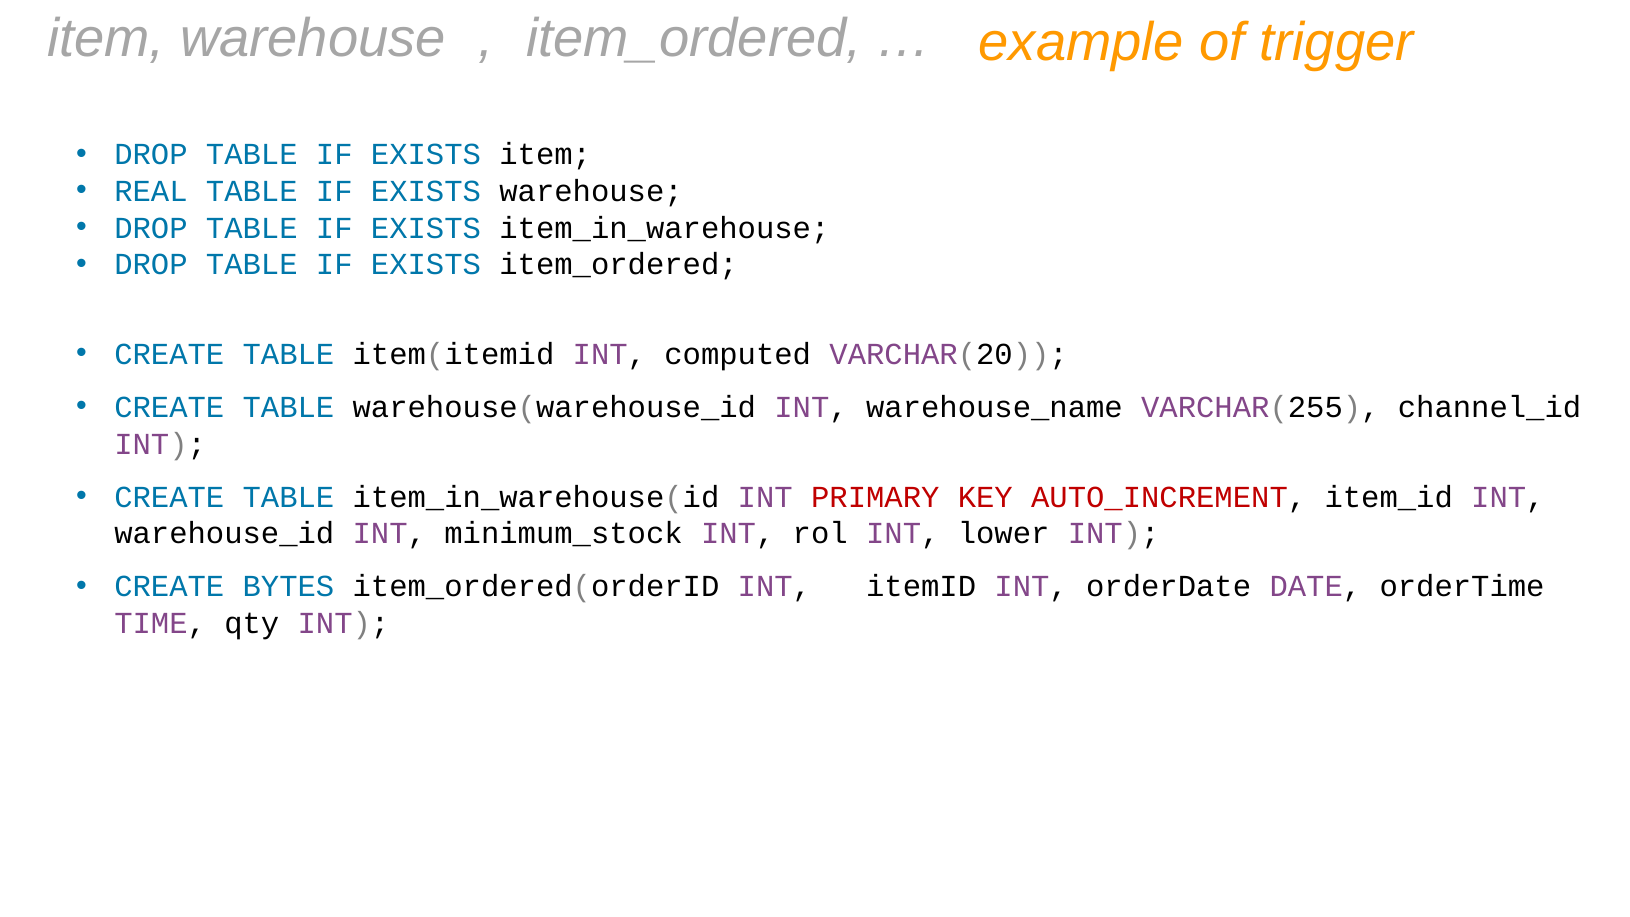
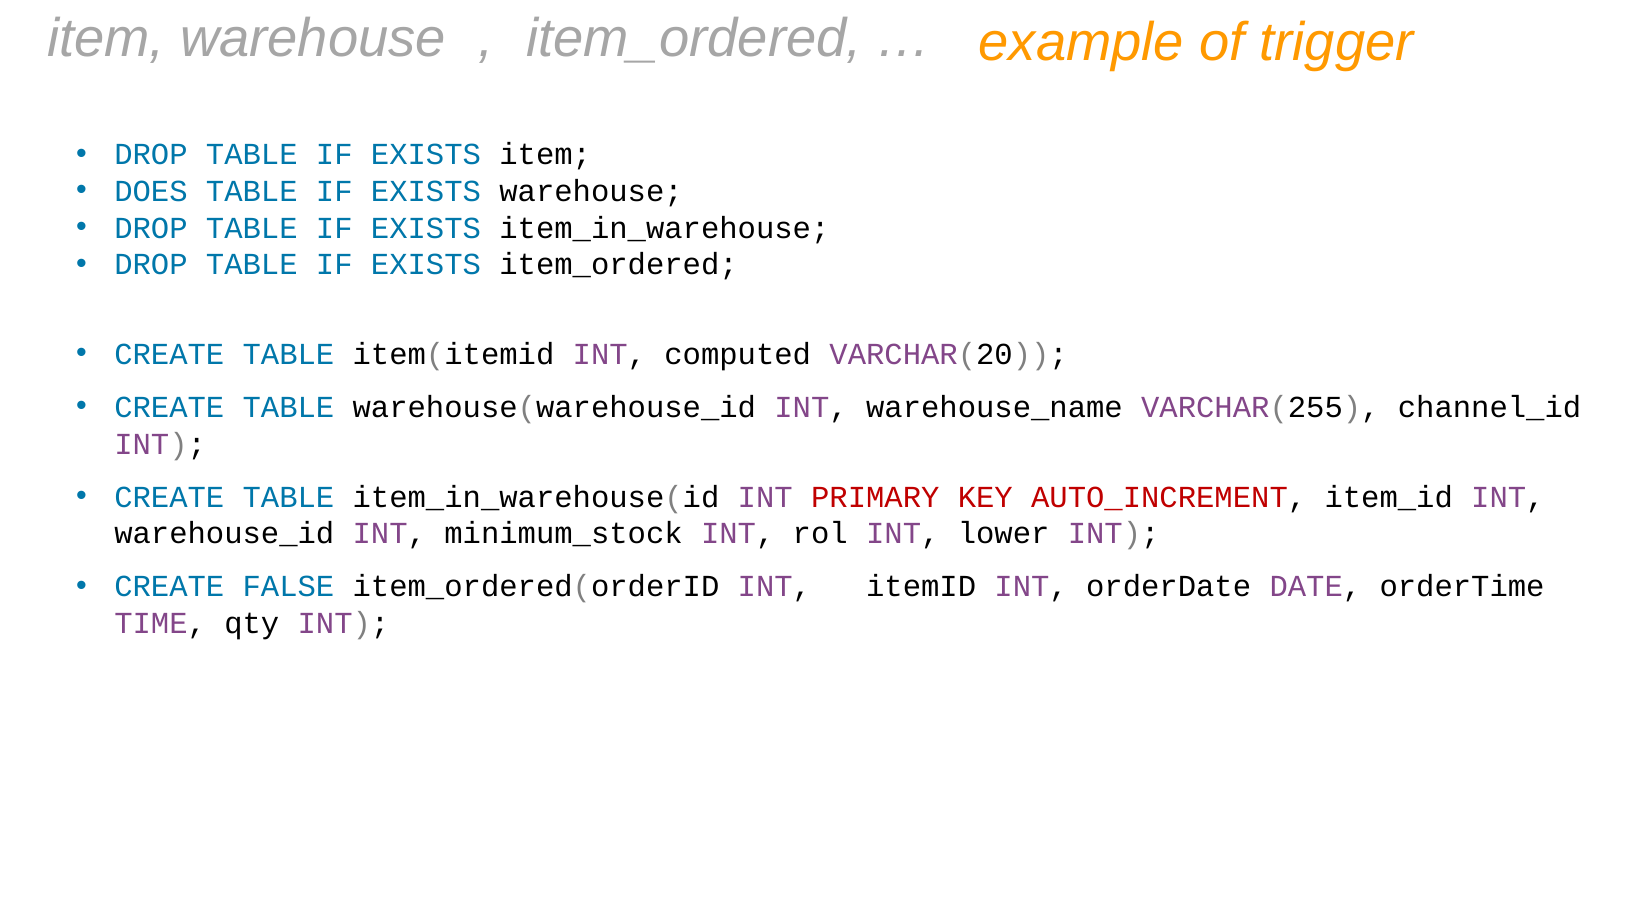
REAL: REAL -> DOES
BYTES: BYTES -> FALSE
